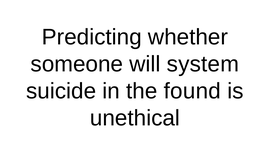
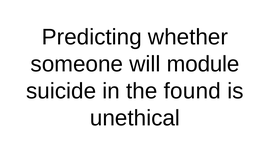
system: system -> module
